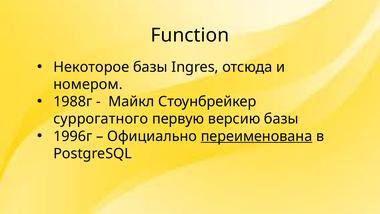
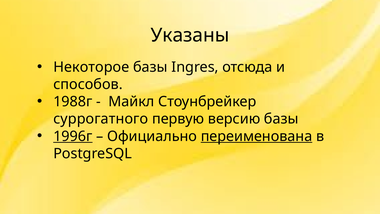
Function: Function -> Указаны
номером: номером -> способов
1996г underline: none -> present
